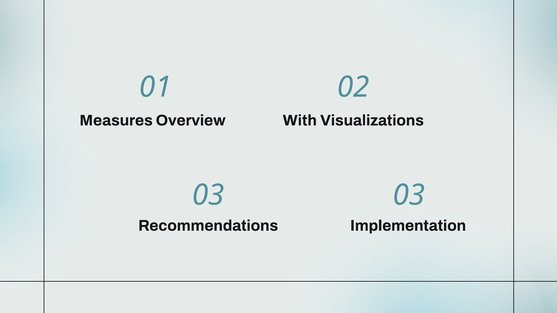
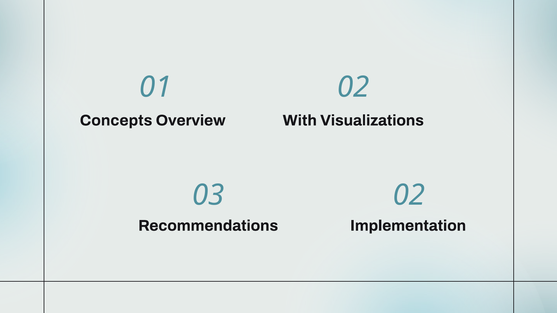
Measures: Measures -> Concepts
03 03: 03 -> 02
